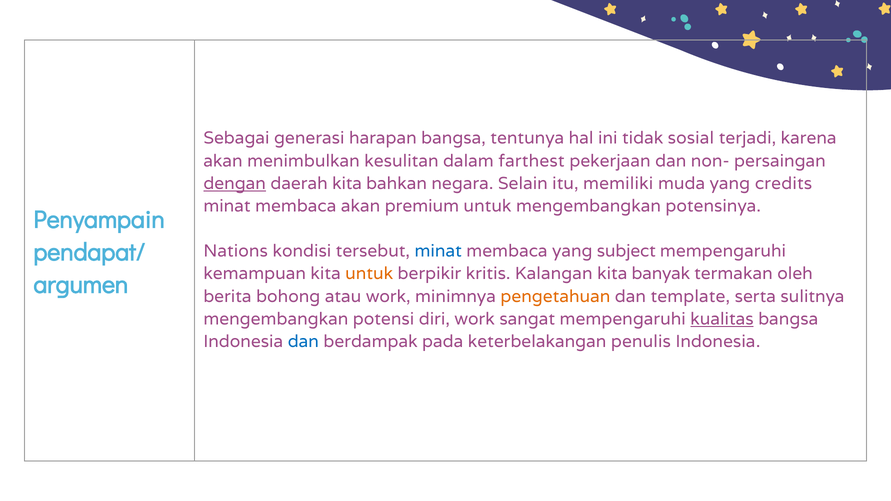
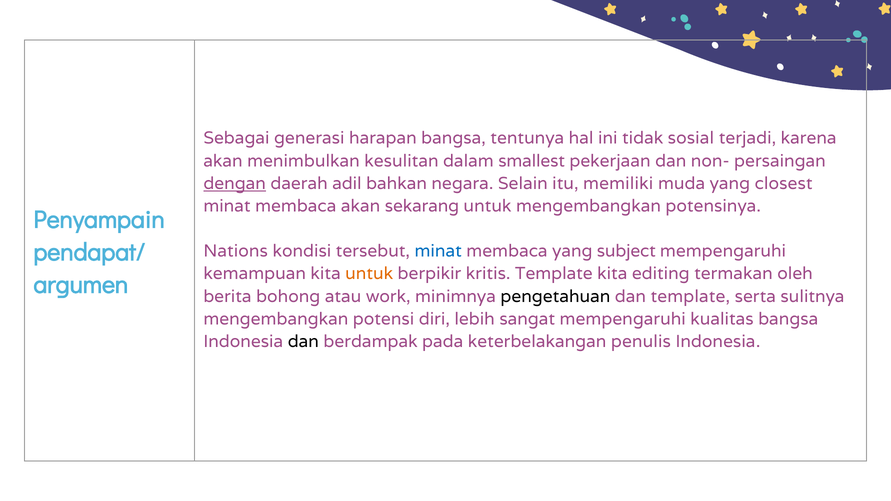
farthest: farthest -> smallest
daerah kita: kita -> adil
credits: credits -> closest
premium: premium -> sekarang
kritis Kalangan: Kalangan -> Template
banyak: banyak -> editing
pengetahuan colour: orange -> black
diri work: work -> lebih
kualitas underline: present -> none
dan at (303, 342) colour: blue -> black
